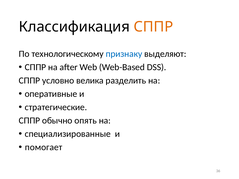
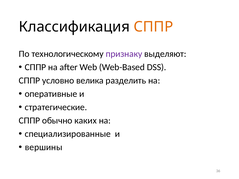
признаку colour: blue -> purple
опять: опять -> каких
помогает: помогает -> вершины
